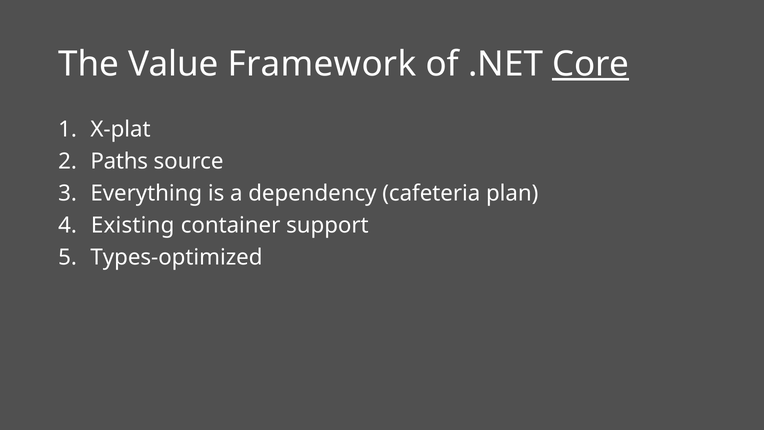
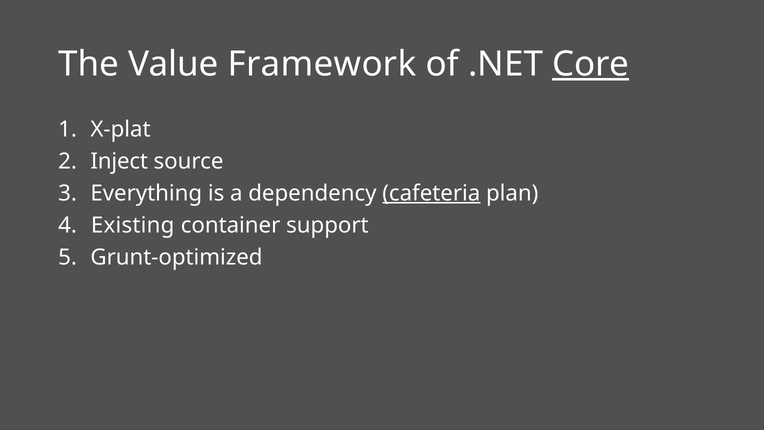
Paths: Paths -> Inject
cafeteria underline: none -> present
Types-optimized: Types-optimized -> Grunt-optimized
